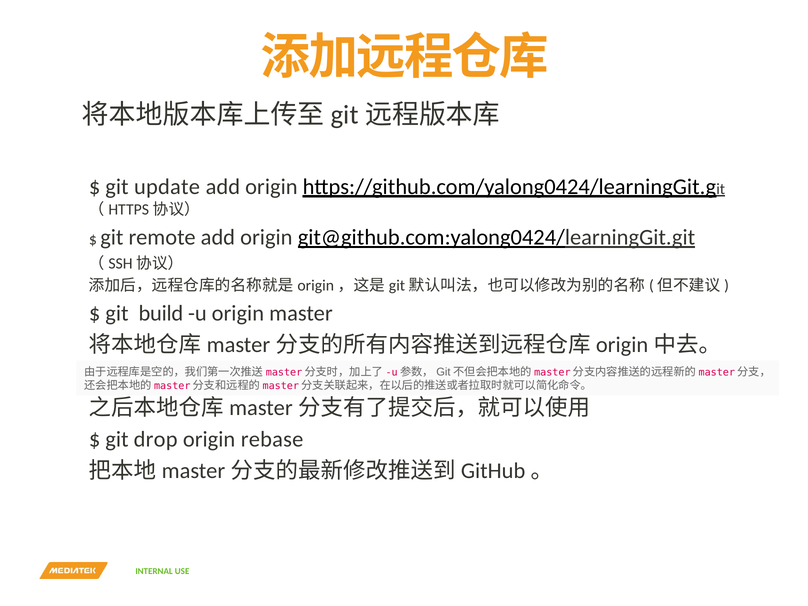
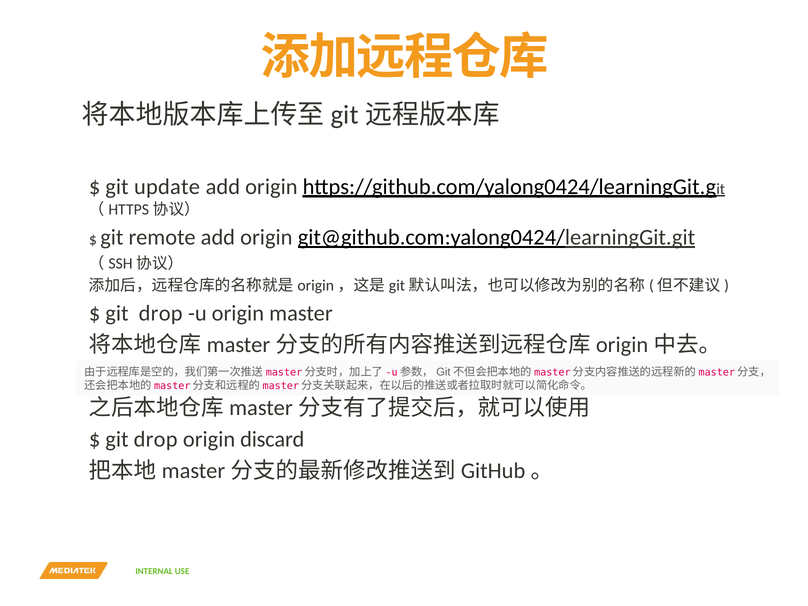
build at (161, 314): build -> drop
rebase: rebase -> discard
